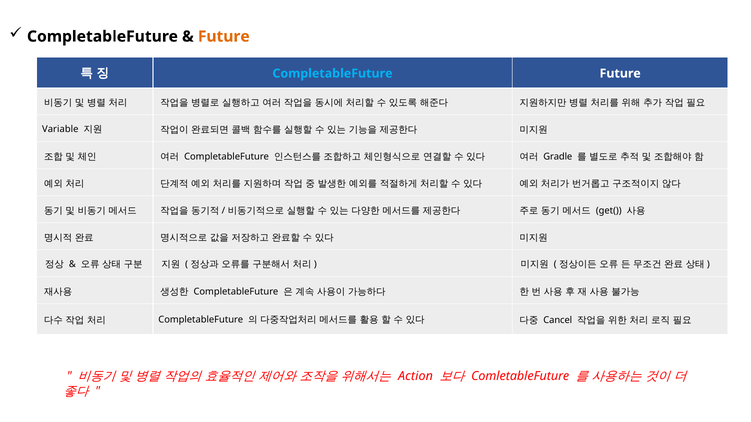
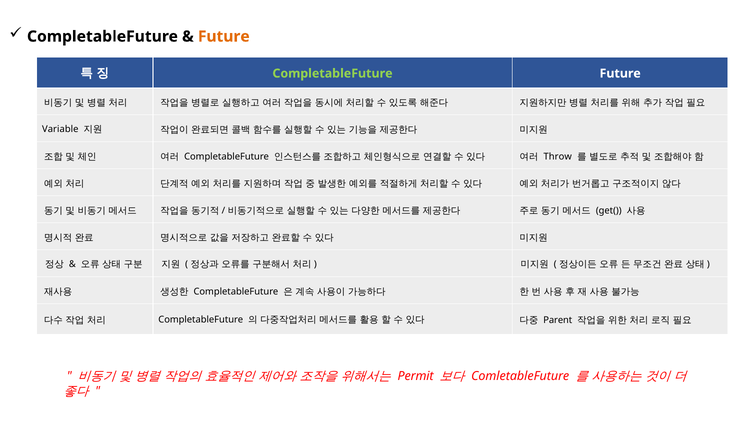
CompletableFuture at (332, 74) colour: light blue -> light green
Gradle: Gradle -> Throw
Cancel: Cancel -> Parent
Action: Action -> Permit
